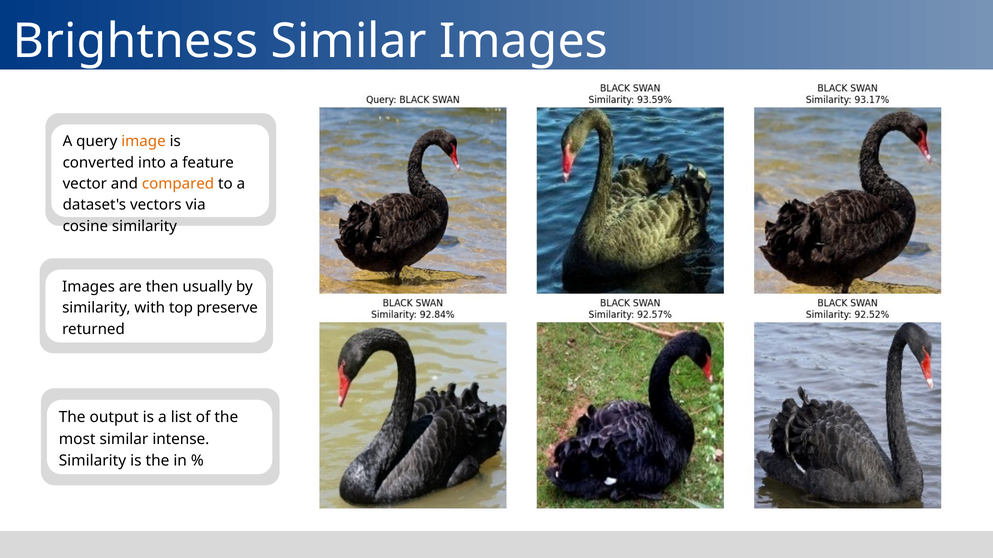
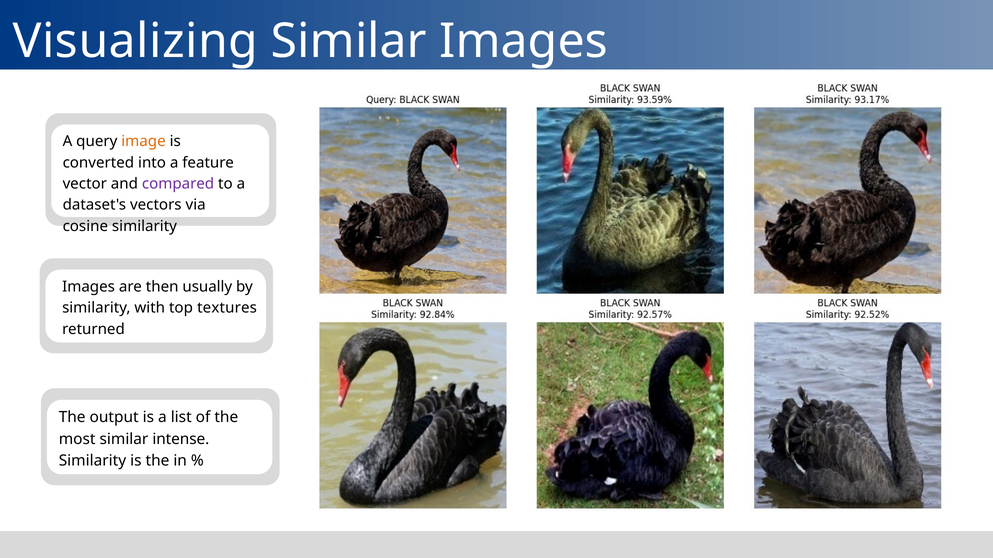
Brightness: Brightness -> Visualizing
compared colour: orange -> purple
preserve: preserve -> textures
